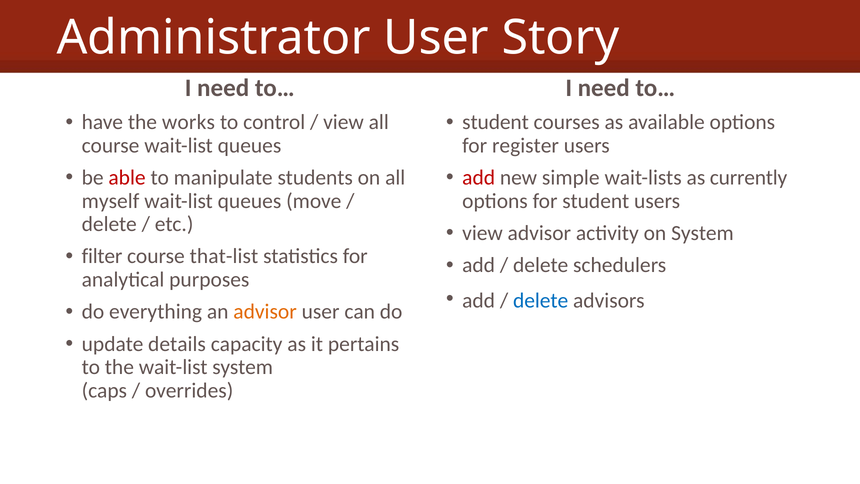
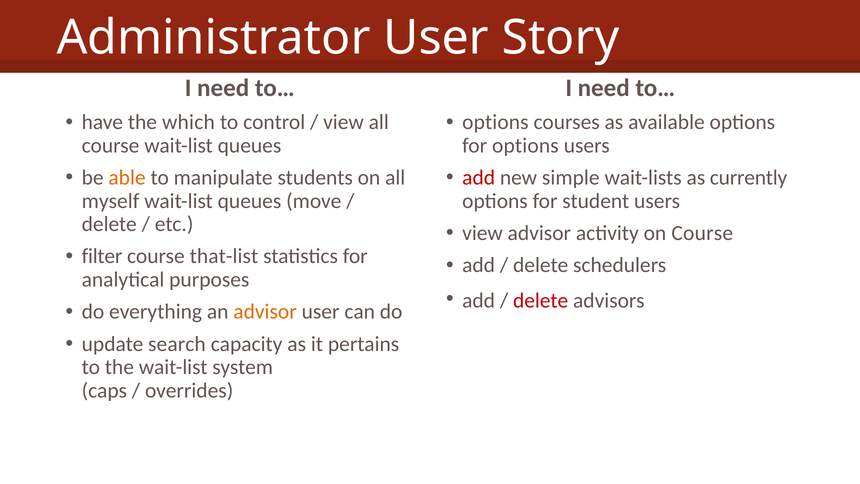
works: works -> which
student at (496, 122): student -> options
for register: register -> options
able colour: red -> orange
on System: System -> Course
delete at (541, 300) colour: blue -> red
details: details -> search
